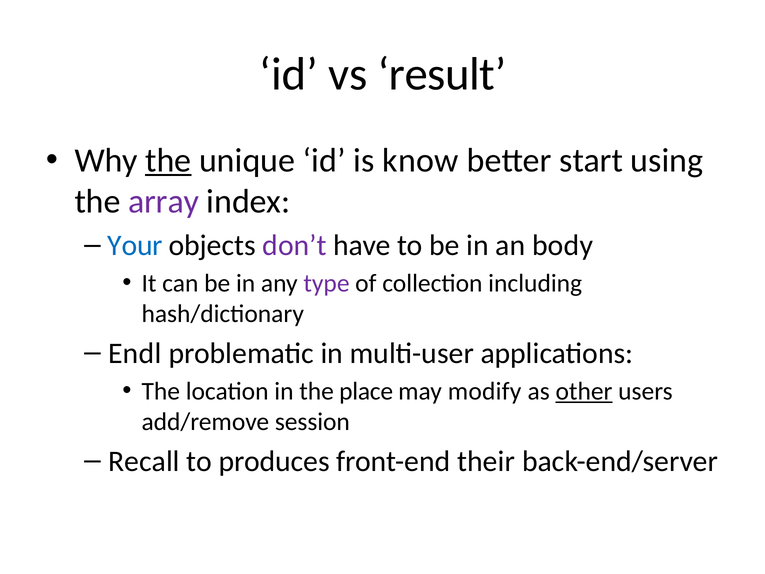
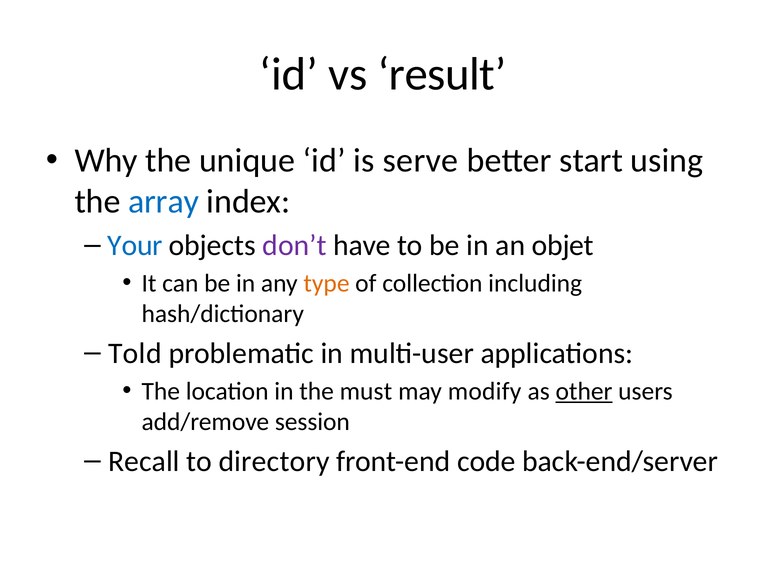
the at (168, 161) underline: present -> none
know: know -> serve
array colour: purple -> blue
body: body -> objet
type colour: purple -> orange
Endl: Endl -> Told
place: place -> must
produces: produces -> directory
their: their -> code
